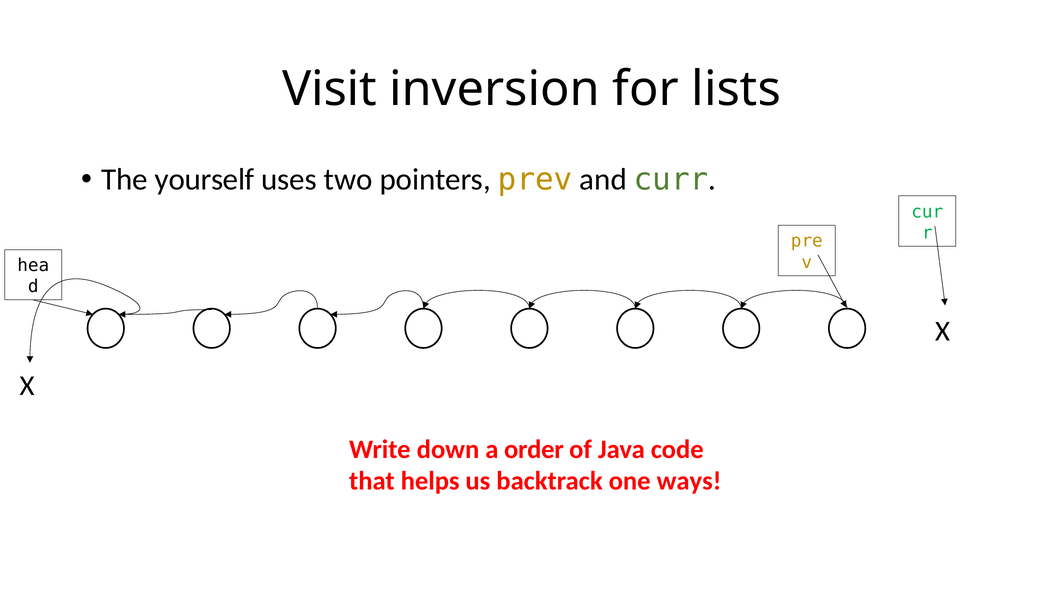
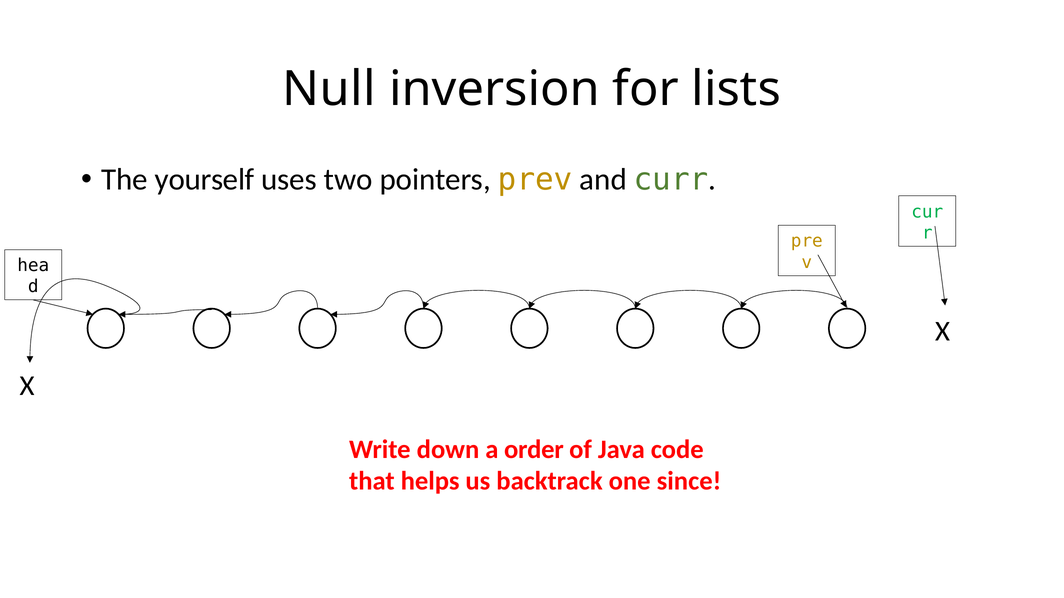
Visit: Visit -> Null
ways: ways -> since
